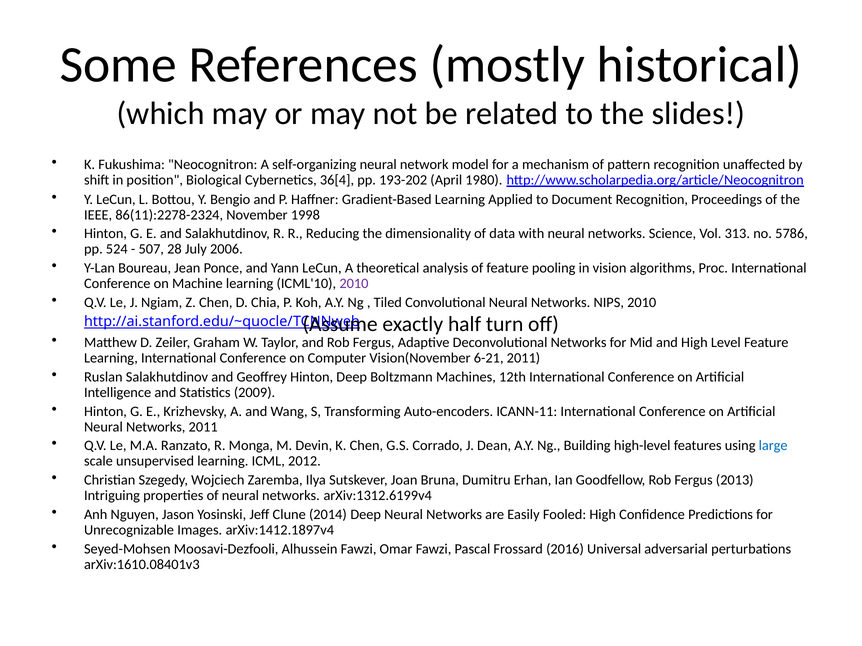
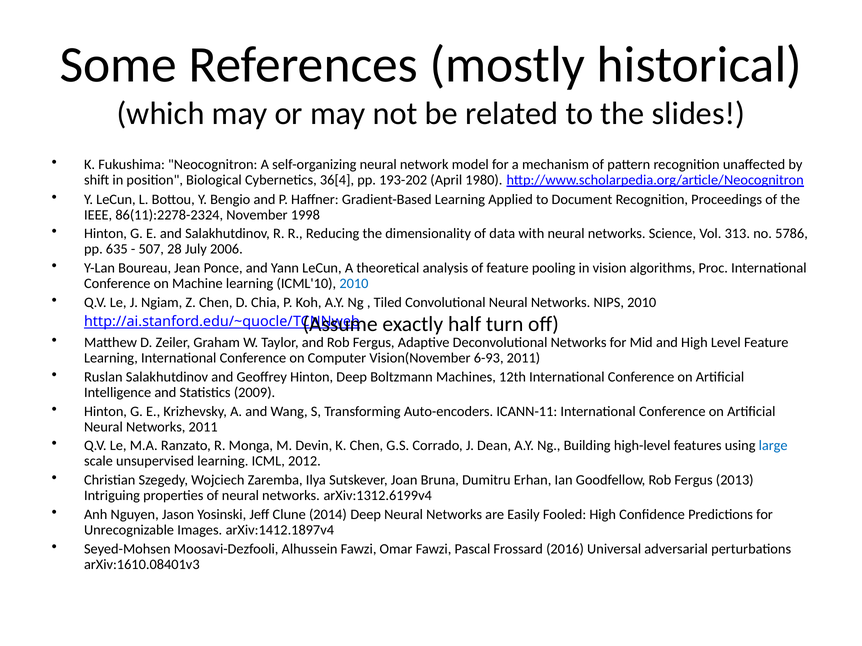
524: 524 -> 635
2010 at (354, 284) colour: purple -> blue
6-21: 6-21 -> 6-93
